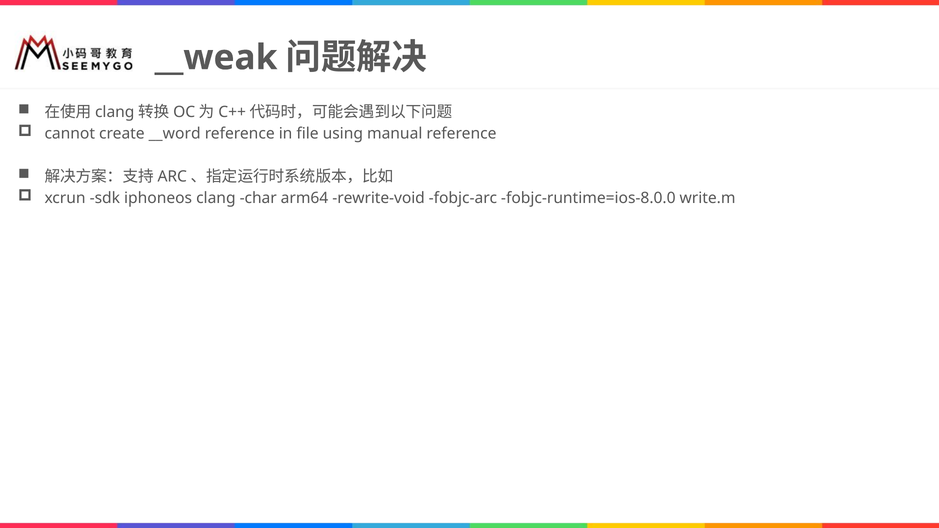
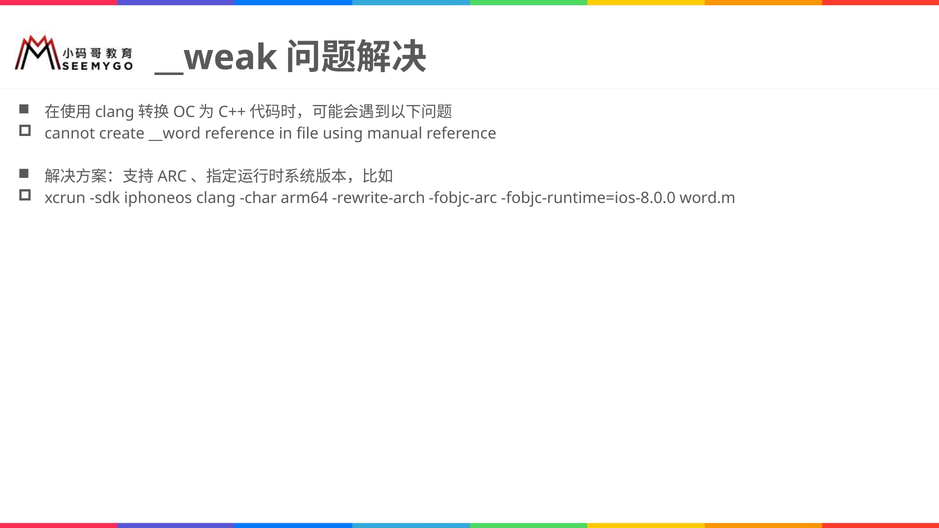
rewrite-void: rewrite-void -> rewrite-arch
write.m: write.m -> word.m
